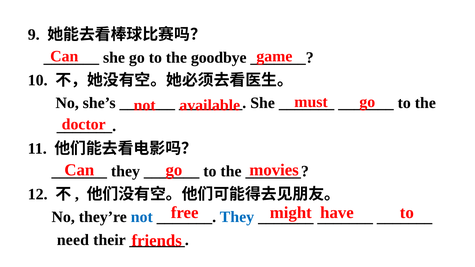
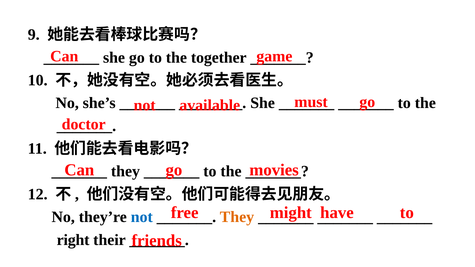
goodbye: goodbye -> together
They at (237, 217) colour: blue -> orange
need: need -> right
